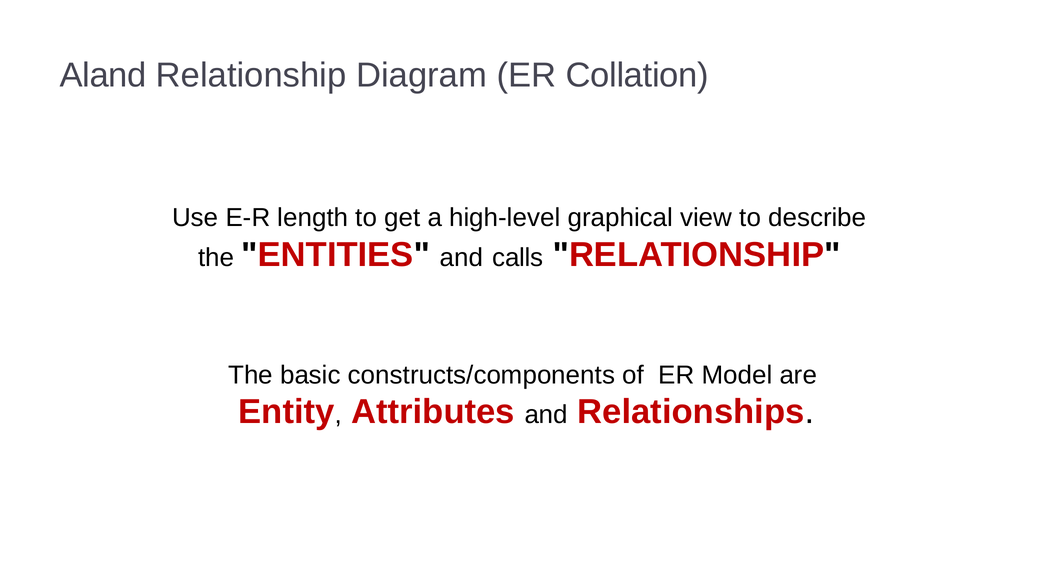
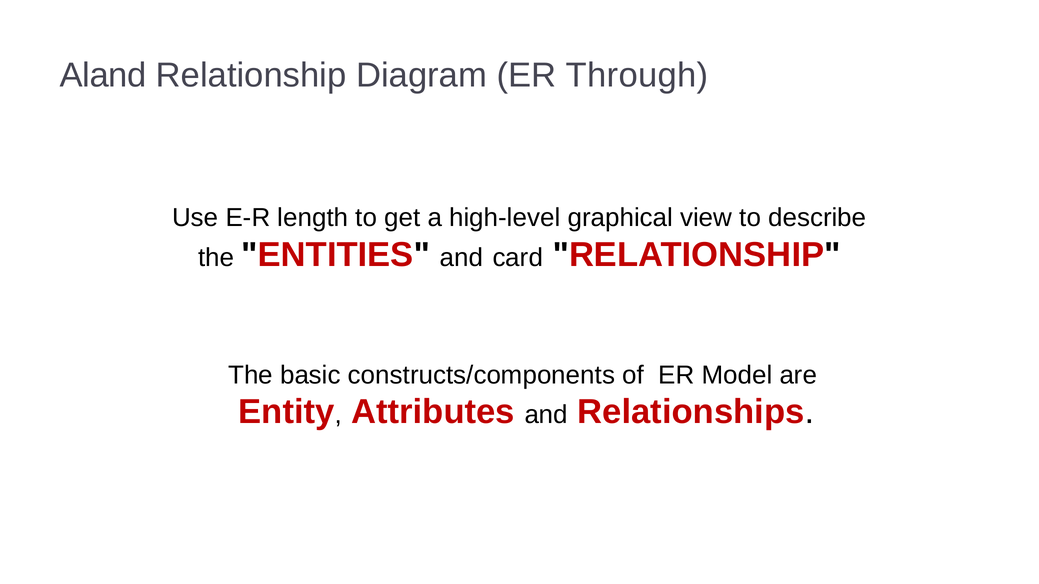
Collation: Collation -> Through
calls: calls -> card
